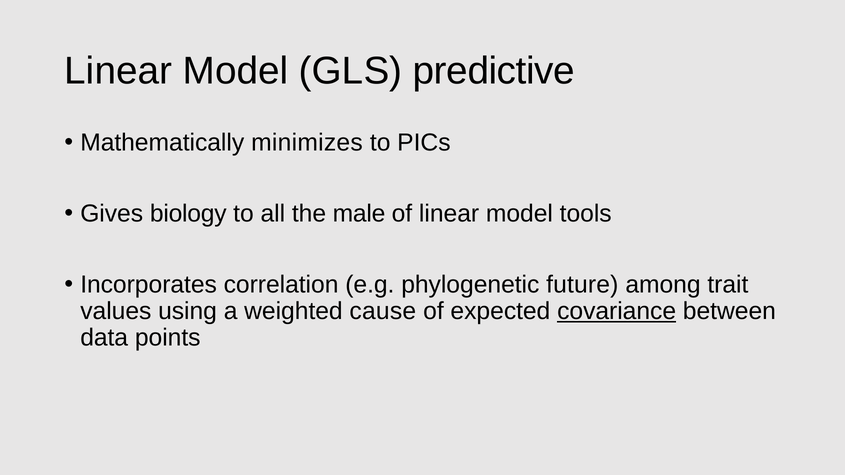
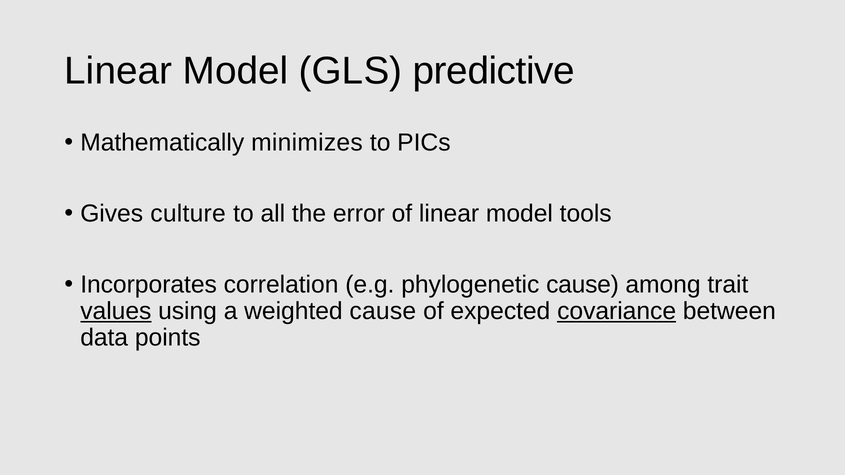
biology: biology -> culture
male: male -> error
phylogenetic future: future -> cause
values underline: none -> present
